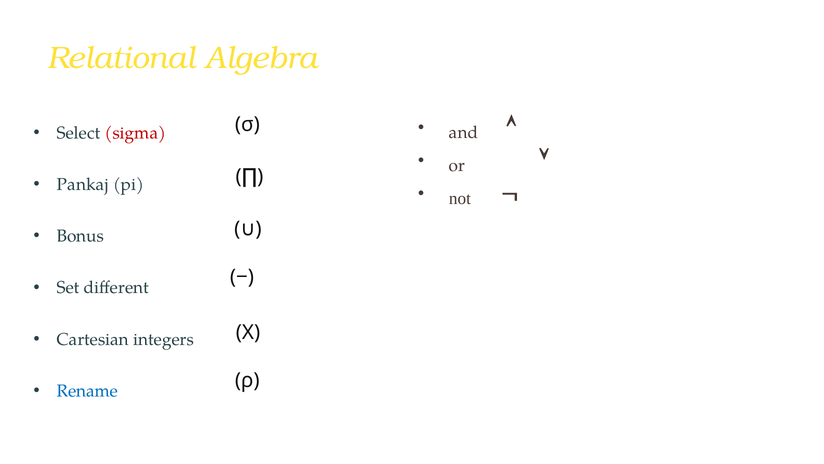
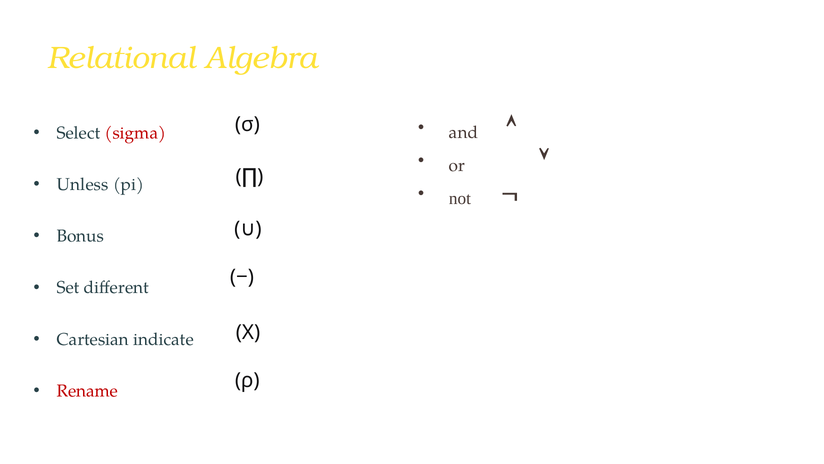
Pankaj: Pankaj -> Unless
integers: integers -> indicate
Rename colour: blue -> red
